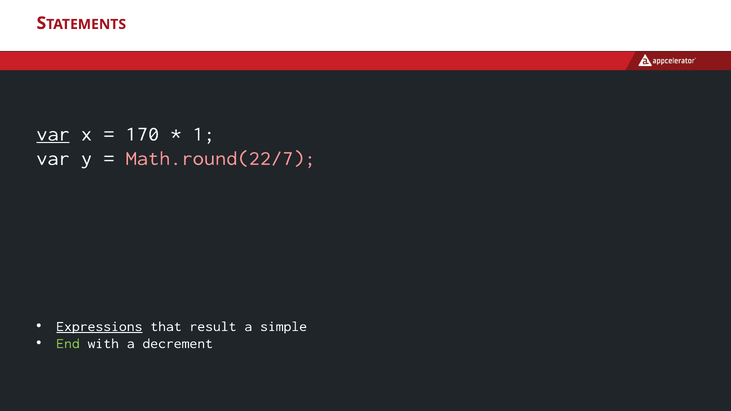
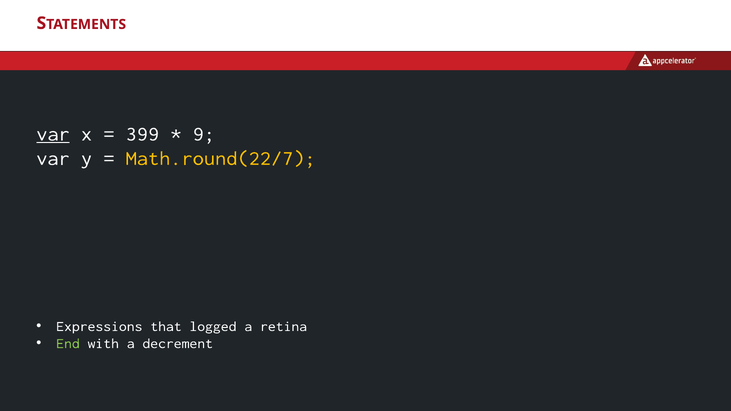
170: 170 -> 399
1: 1 -> 9
Math.round(22/7 colour: pink -> yellow
Expressions underline: present -> none
result: result -> logged
simple: simple -> retina
